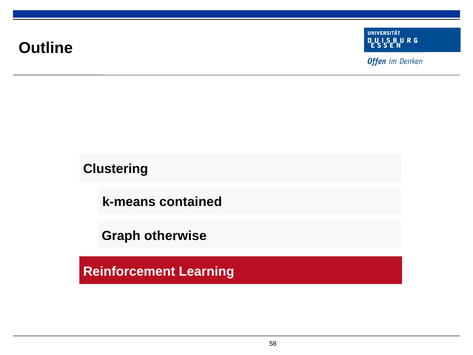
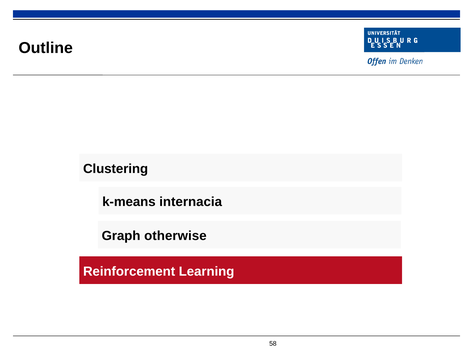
contained: contained -> internacia
